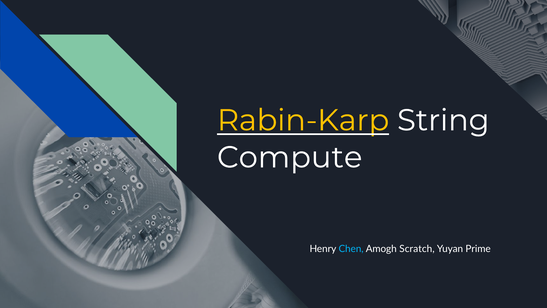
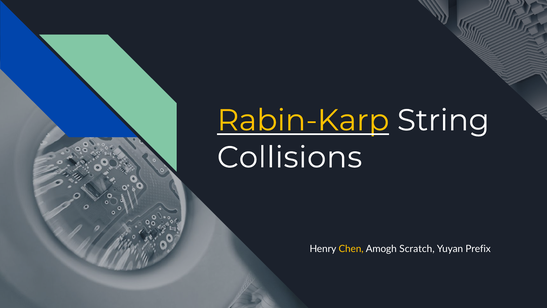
Compute: Compute -> Collisions
Chen colour: light blue -> yellow
Prime: Prime -> Prefix
